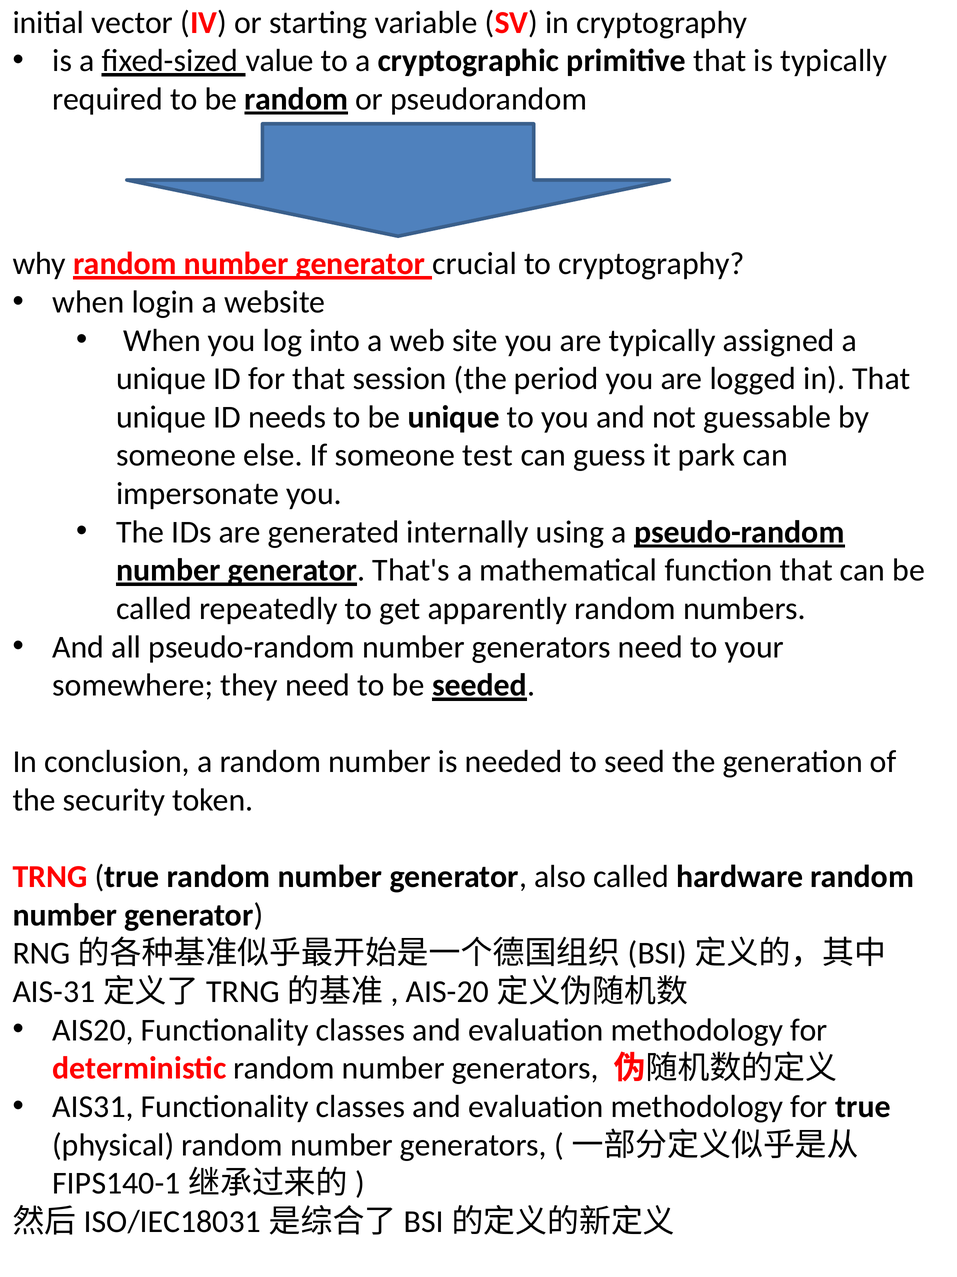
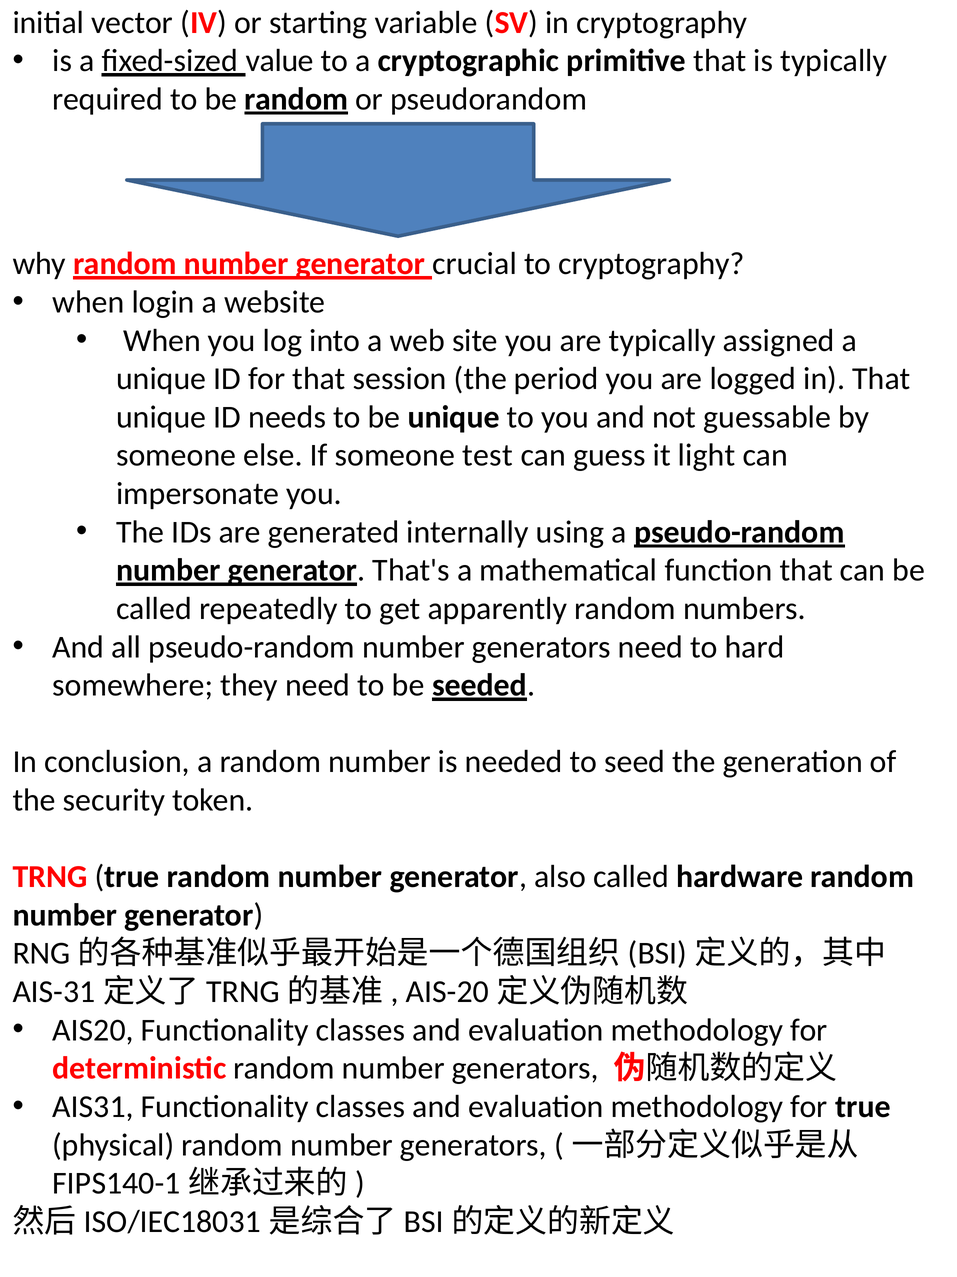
park: park -> light
your: your -> hard
